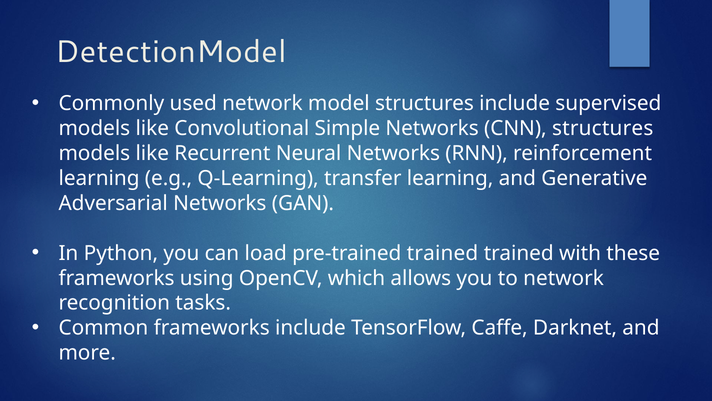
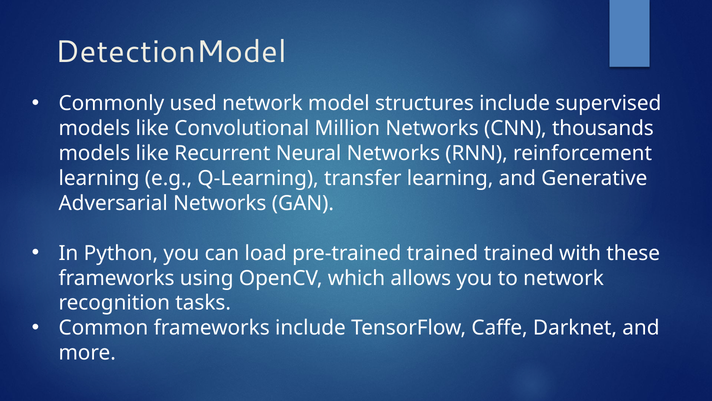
Simple: Simple -> Million
CNN structures: structures -> thousands
